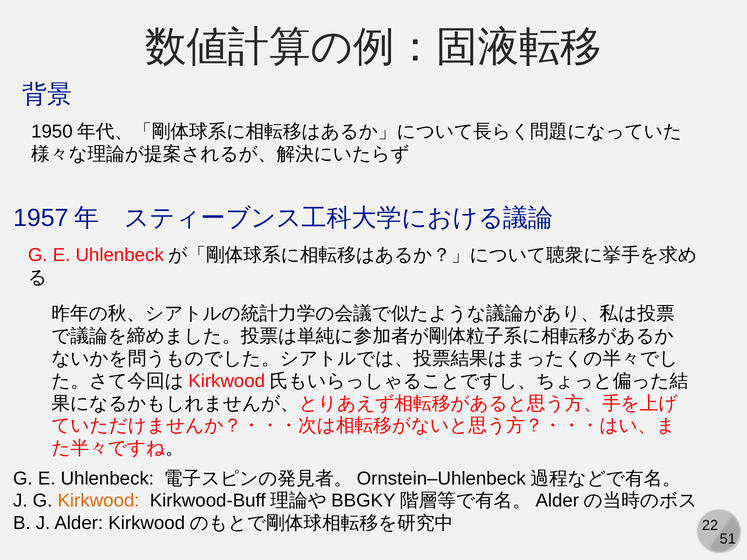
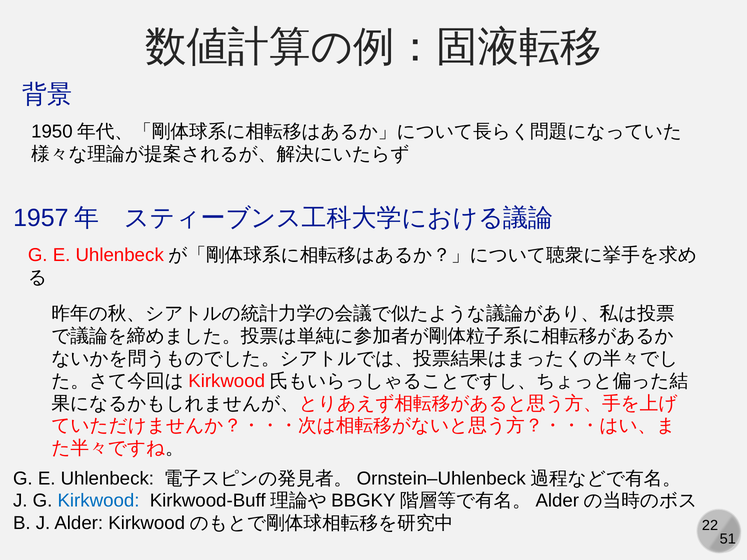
Kirkwood colour: orange -> blue
